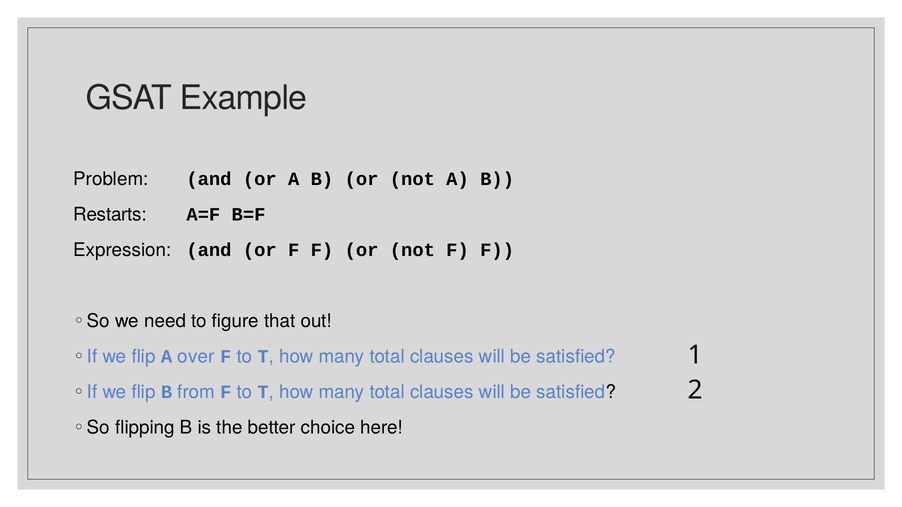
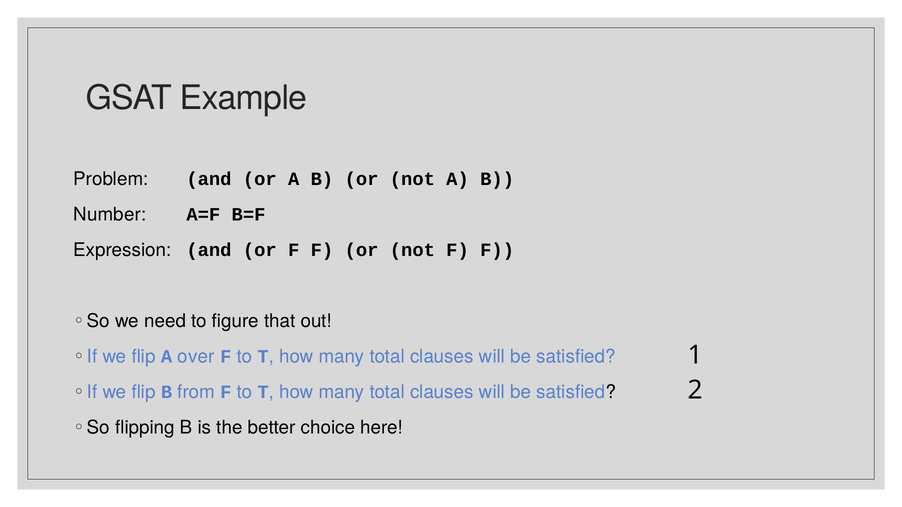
Restarts: Restarts -> Number
